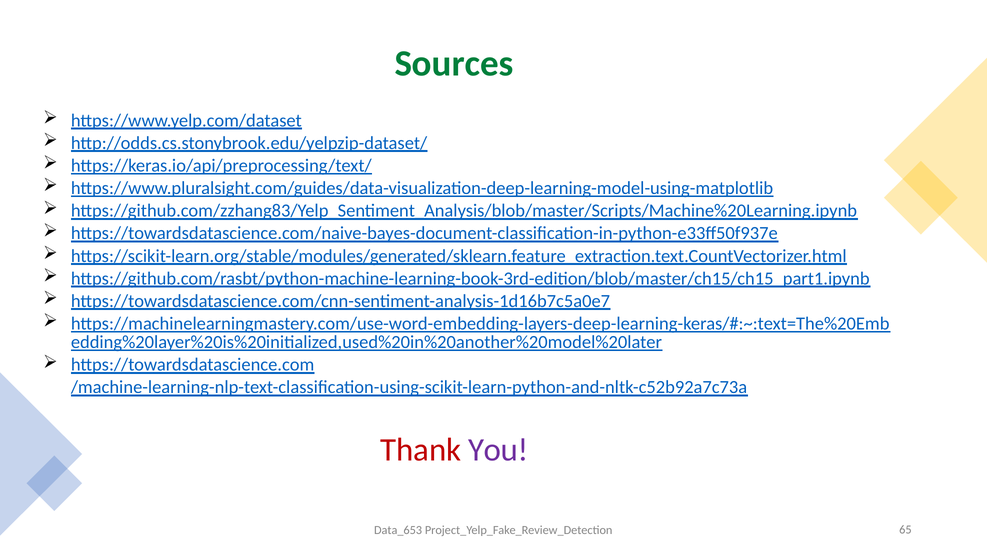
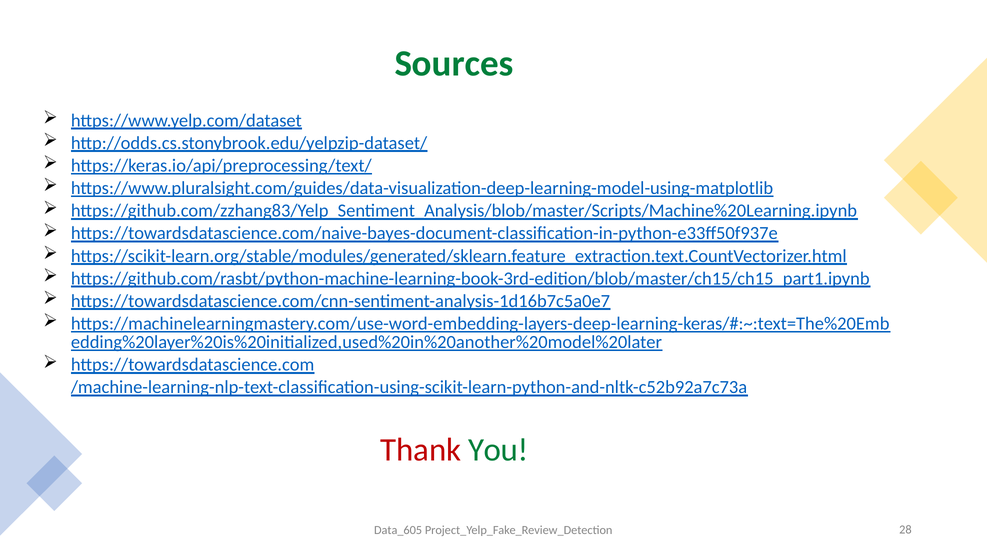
You colour: purple -> green
Data_653: Data_653 -> Data_605
65: 65 -> 28
